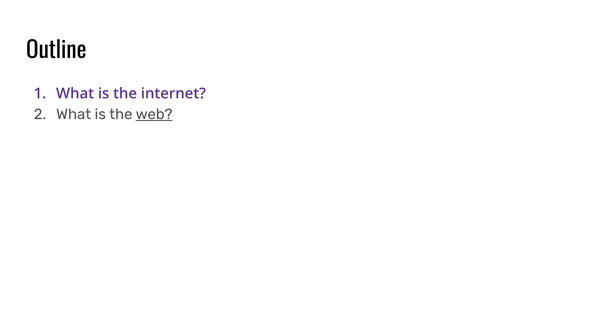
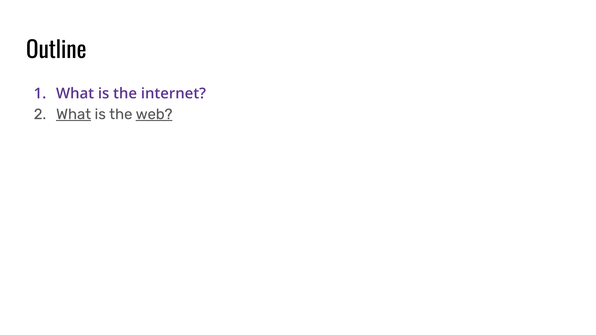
What at (74, 114) underline: none -> present
